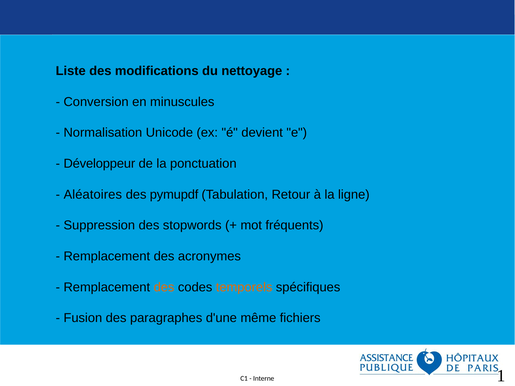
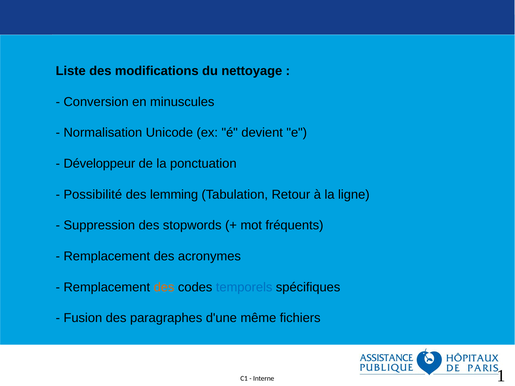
Aléatoires: Aléatoires -> Possibilité
pymupdf: pymupdf -> lemming
temporels colour: orange -> blue
